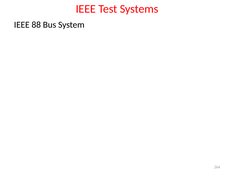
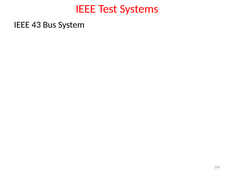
88: 88 -> 43
